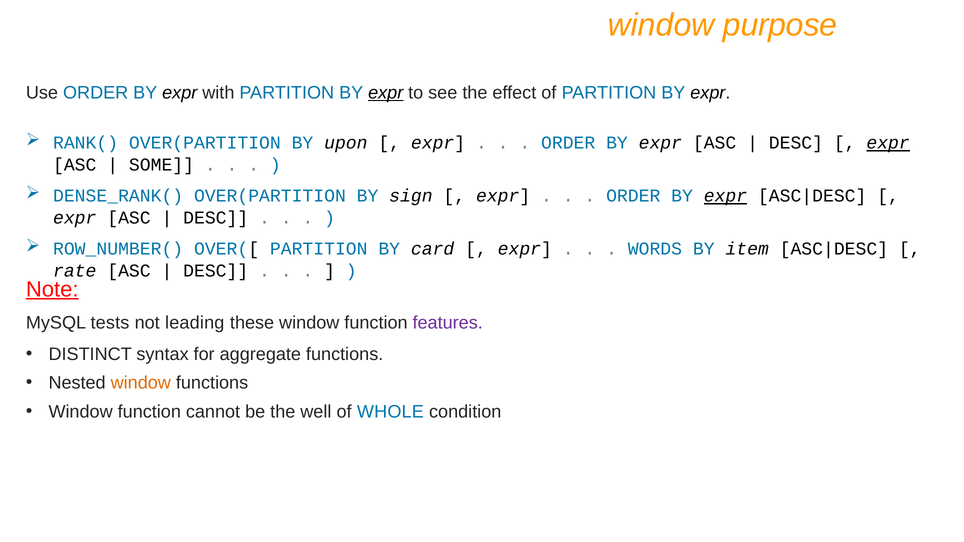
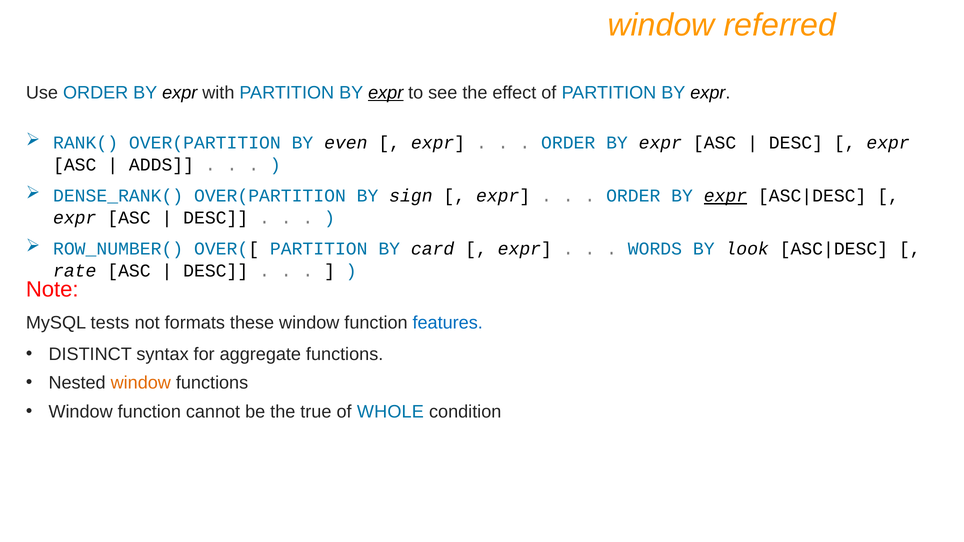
purpose: purpose -> referred
upon: upon -> even
expr at (888, 143) underline: present -> none
SOME: SOME -> ADDS
item: item -> look
Note underline: present -> none
leading: leading -> formats
features colour: purple -> blue
well: well -> true
